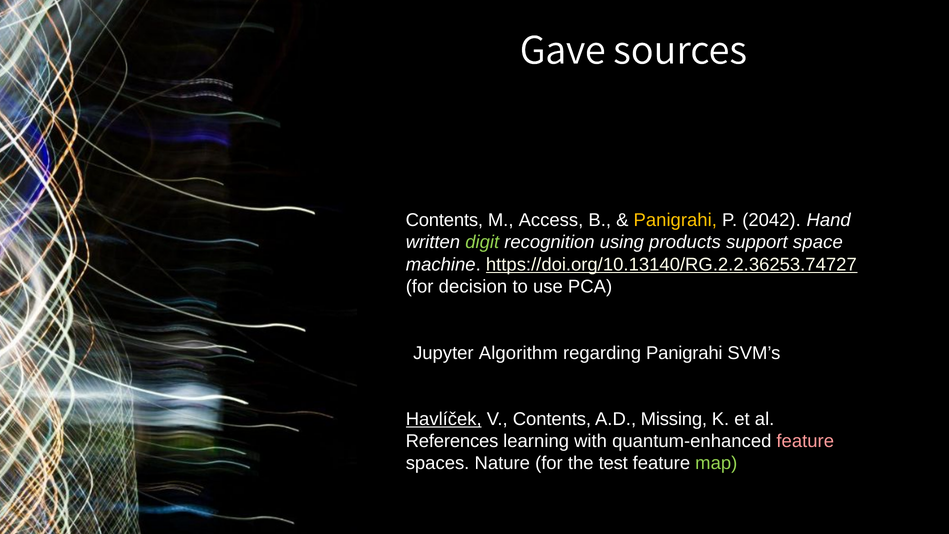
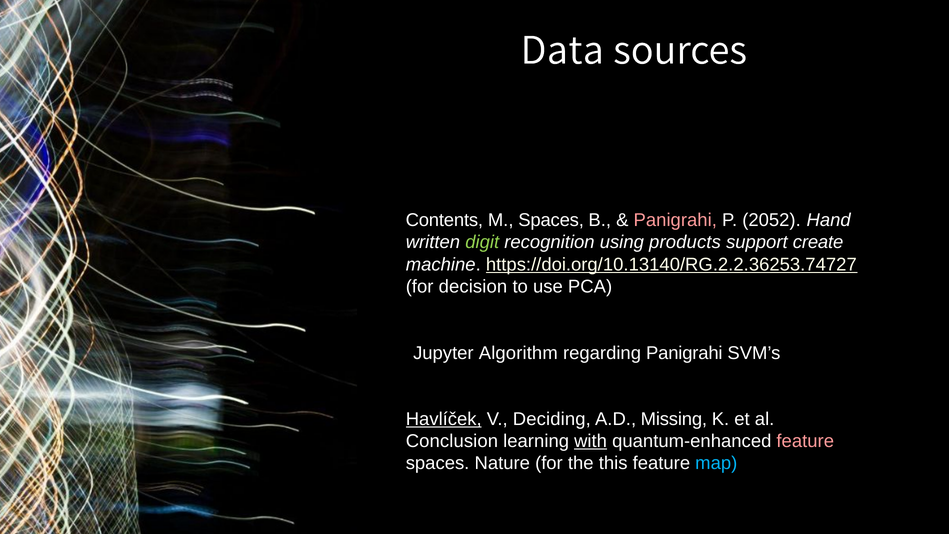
Gave: Gave -> Data
M Access: Access -> Spaces
Panigrahi at (675, 220) colour: yellow -> pink
2042: 2042 -> 2052
space: space -> create
V Contents: Contents -> Deciding
References: References -> Conclusion
with underline: none -> present
test: test -> this
map colour: light green -> light blue
